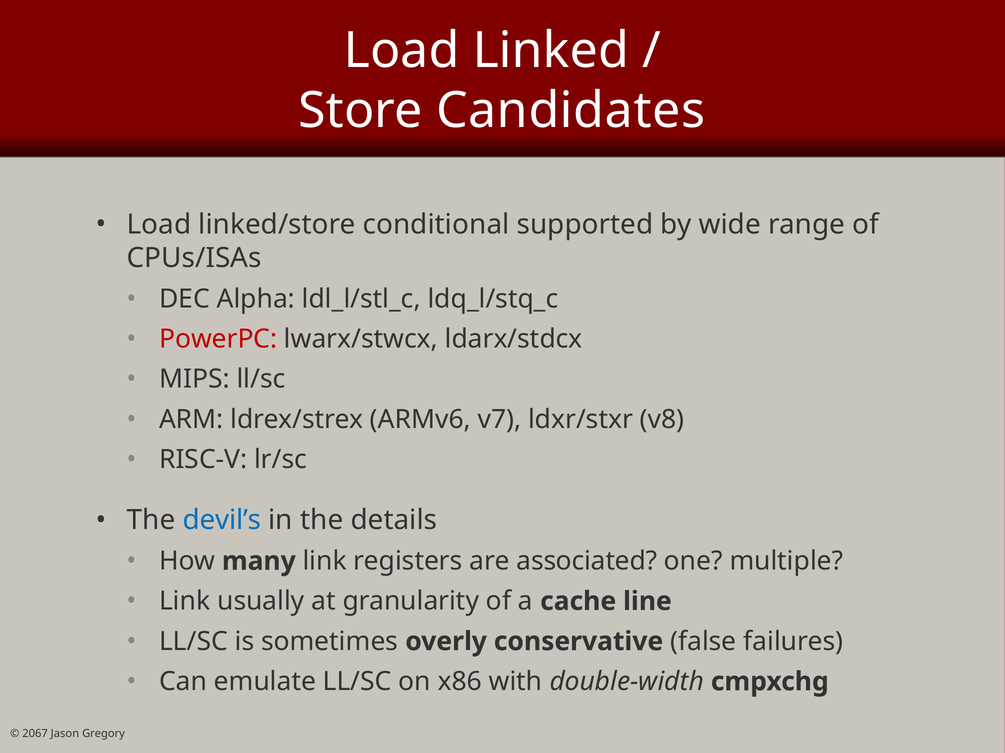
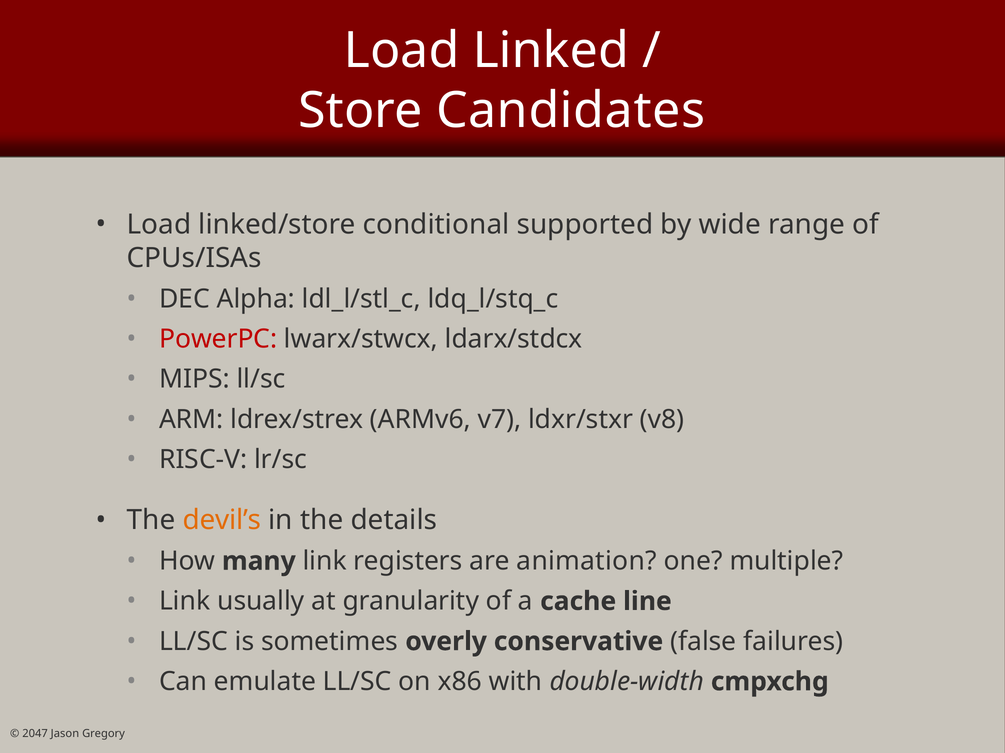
devil’s colour: blue -> orange
associated: associated -> animation
2067: 2067 -> 2047
